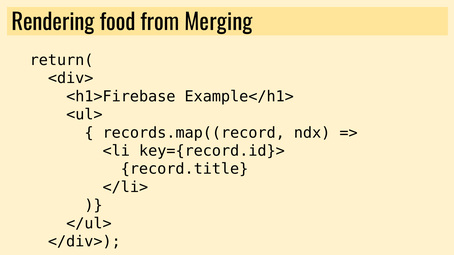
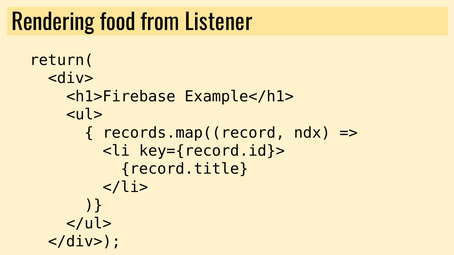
Merging: Merging -> Listener
